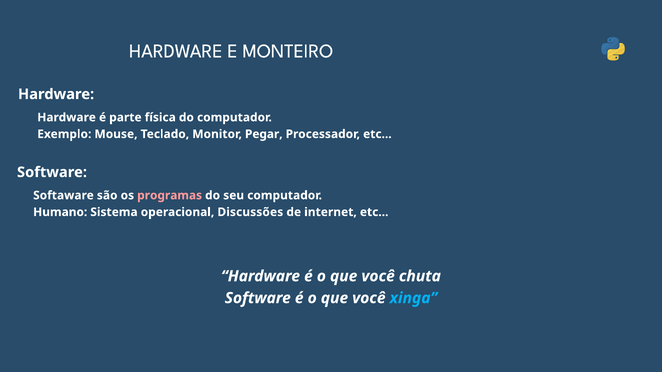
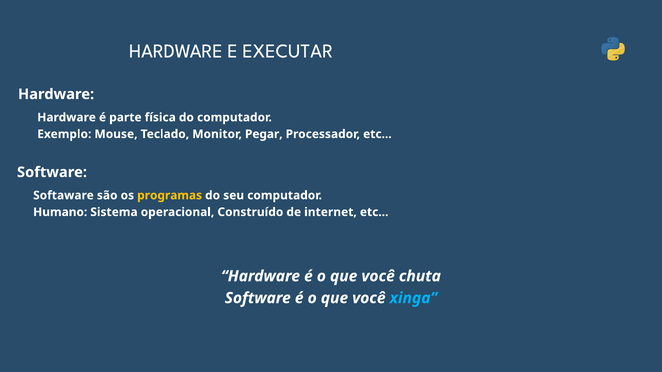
MONTEIRO: MONTEIRO -> EXECUTAR
programas colour: pink -> yellow
Discussões: Discussões -> Construído
